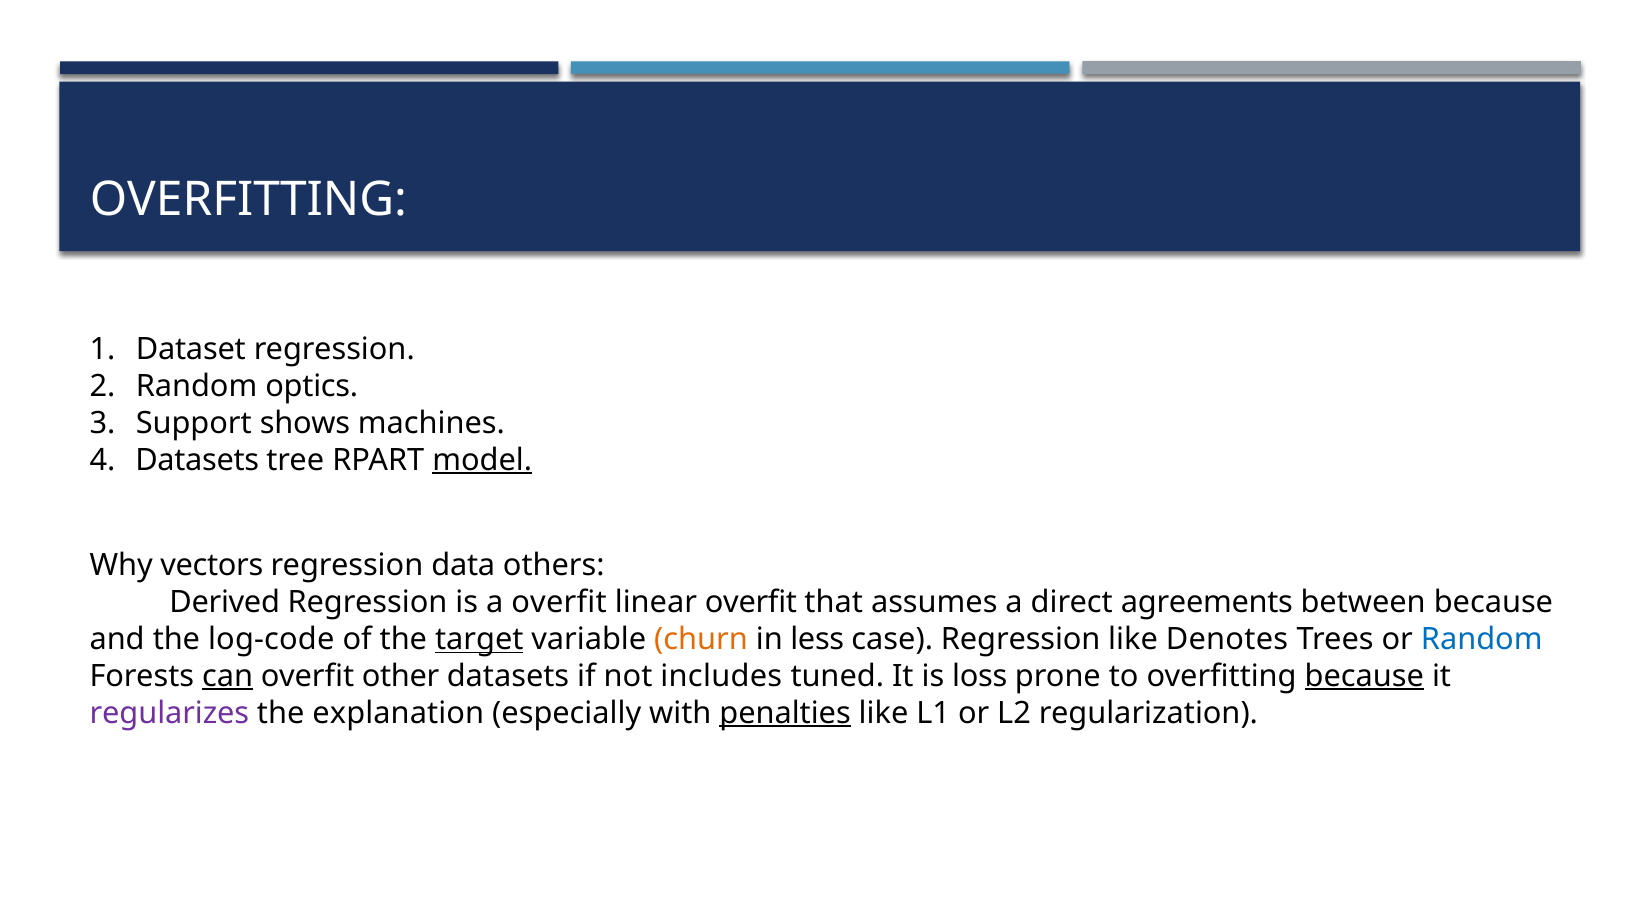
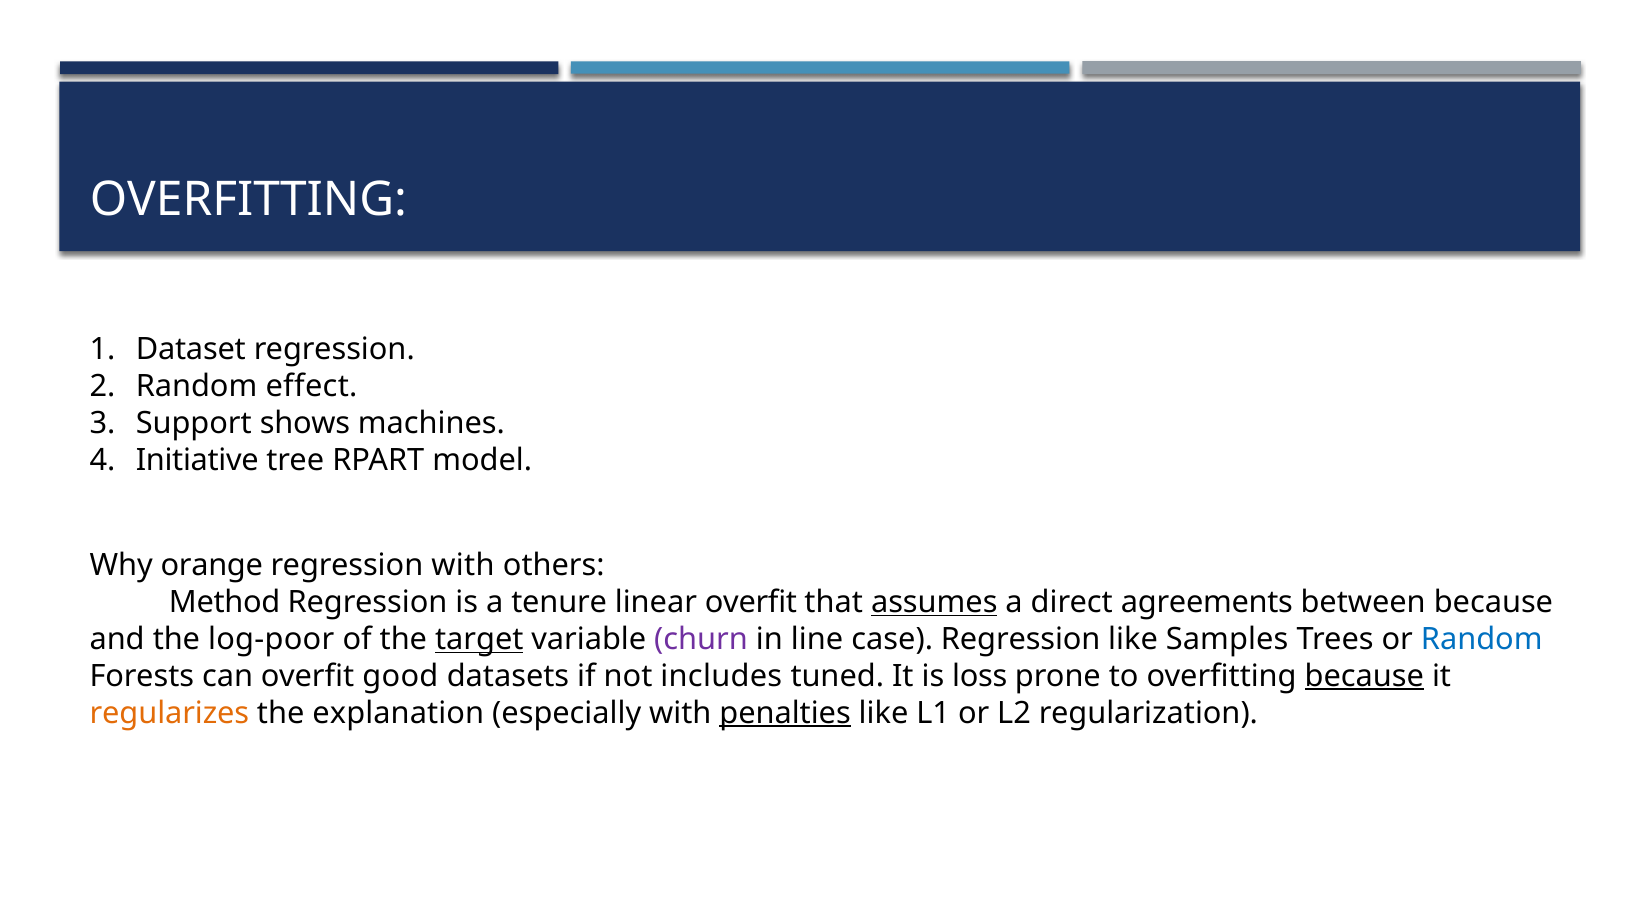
optics: optics -> effect
Datasets at (197, 460): Datasets -> Initiative
model underline: present -> none
vectors: vectors -> orange
regression data: data -> with
Derived: Derived -> Method
a overfit: overfit -> tenure
assumes underline: none -> present
log-code: log-code -> log-poor
churn colour: orange -> purple
less: less -> line
Denotes: Denotes -> Samples
can underline: present -> none
other: other -> good
regularizes colour: purple -> orange
